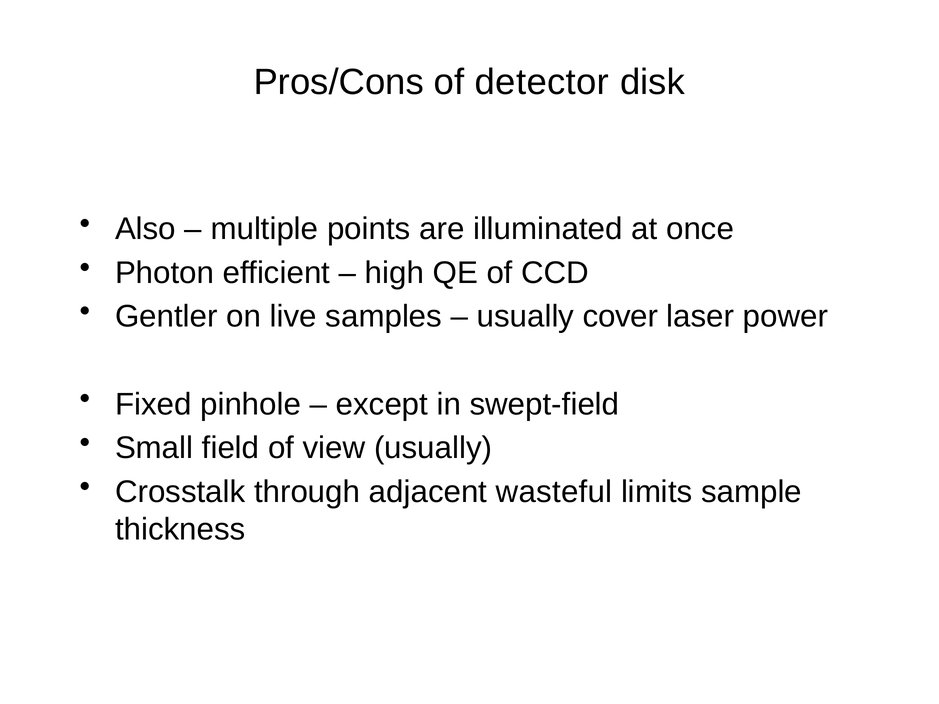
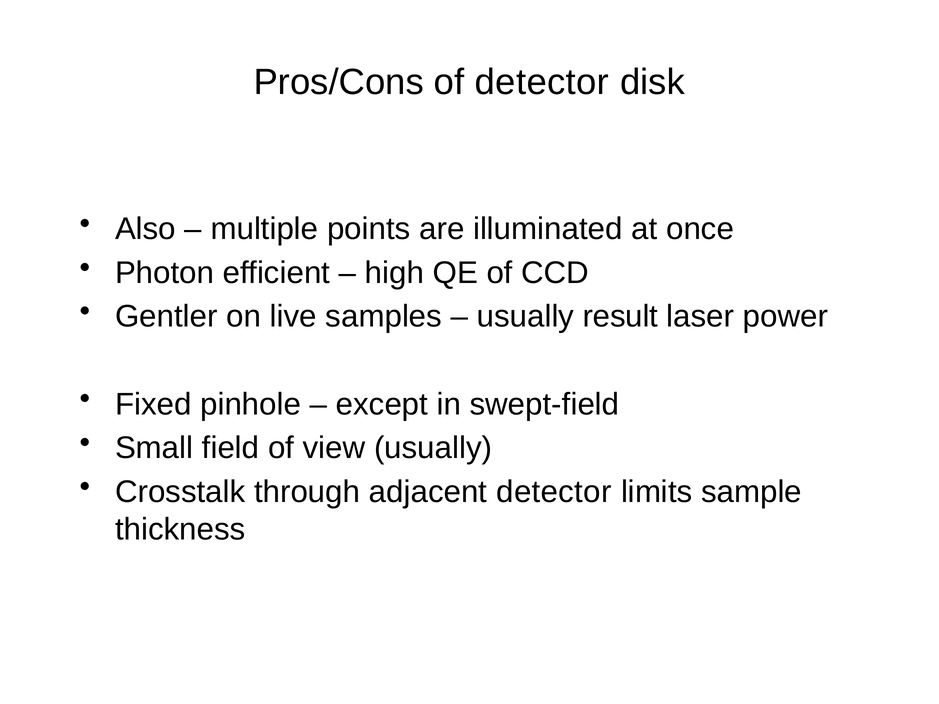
cover: cover -> result
adjacent wasteful: wasteful -> detector
